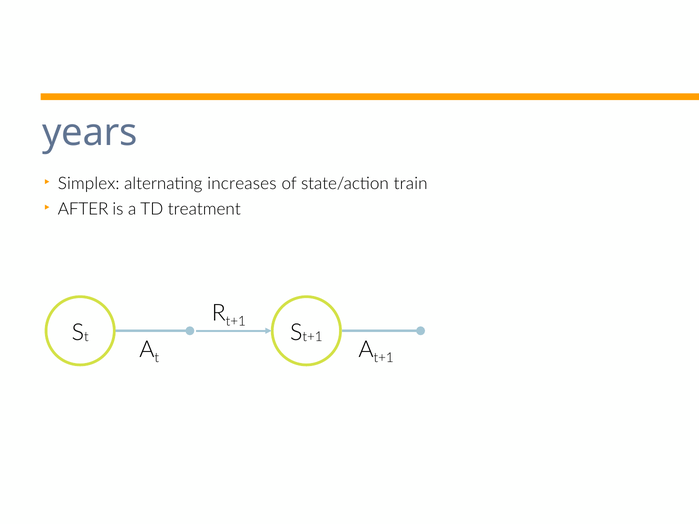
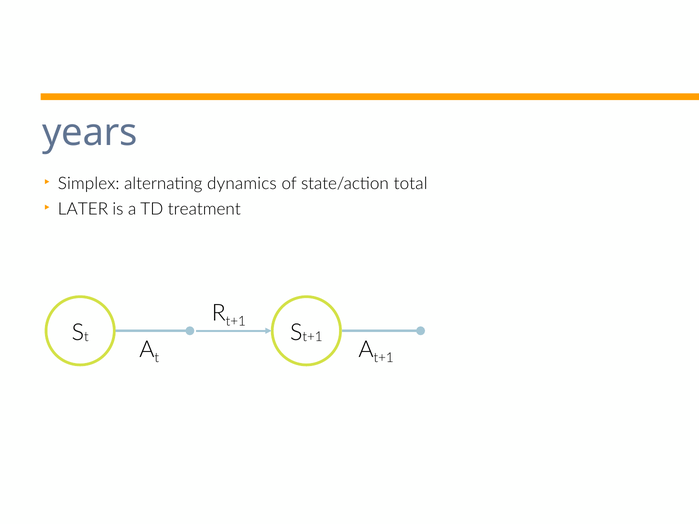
increases: increases -> dynamics
train: train -> total
AFTER: AFTER -> LATER
